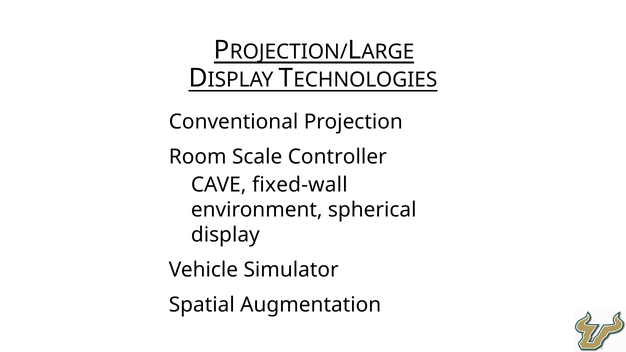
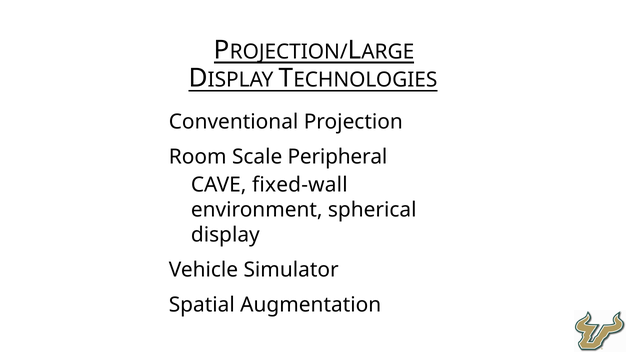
Controller: Controller -> Peripheral
